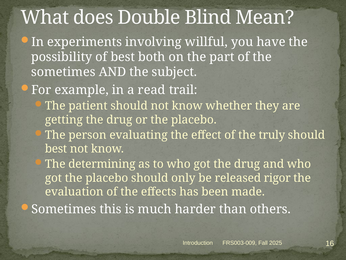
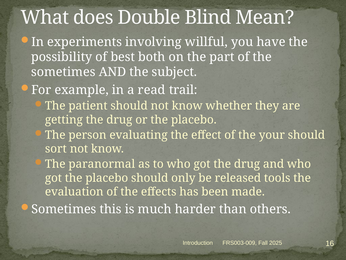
truly: truly -> your
best at (56, 149): best -> sort
determining: determining -> paranormal
rigor: rigor -> tools
